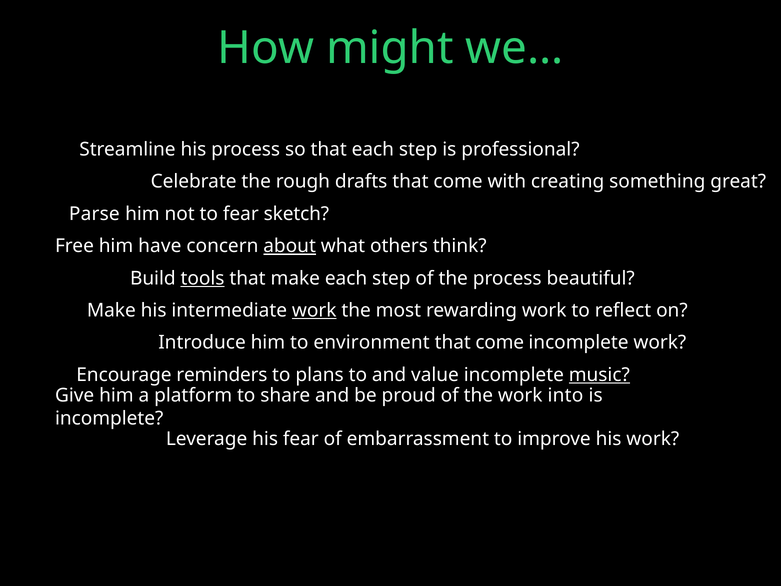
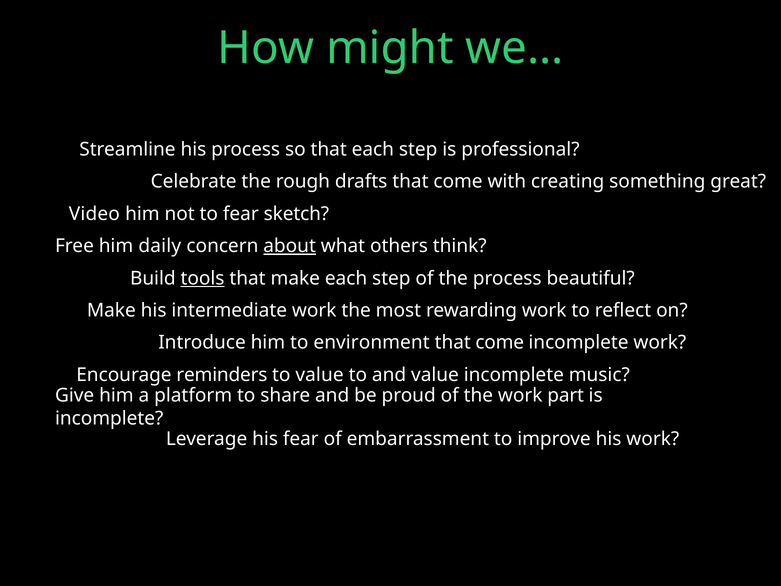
Parse: Parse -> Video
have: have -> daily
work at (314, 310) underline: present -> none
to plans: plans -> value
music underline: present -> none
into: into -> part
